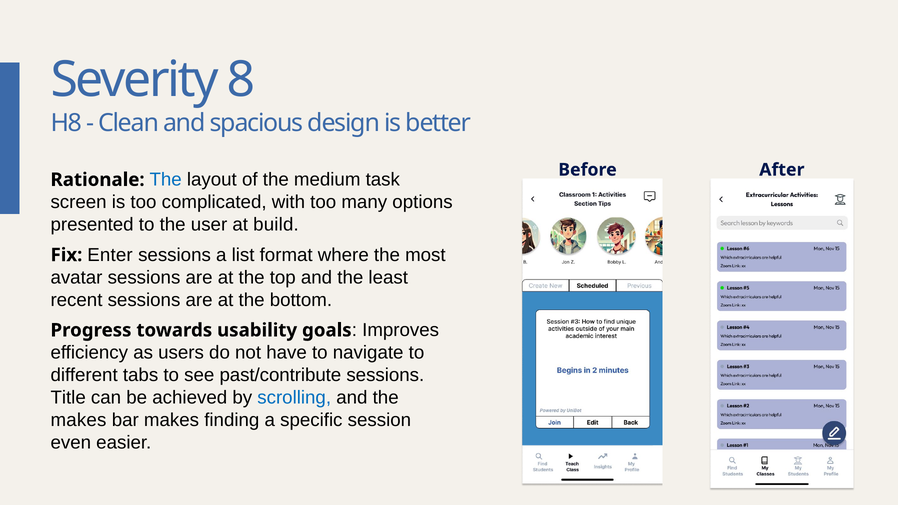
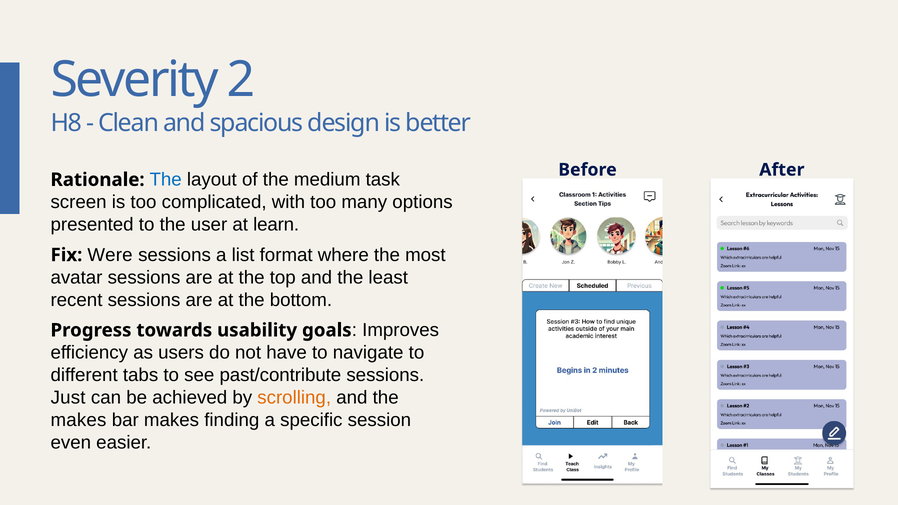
8: 8 -> 2
build: build -> learn
Enter: Enter -> Were
Title: Title -> Just
scrolling colour: blue -> orange
